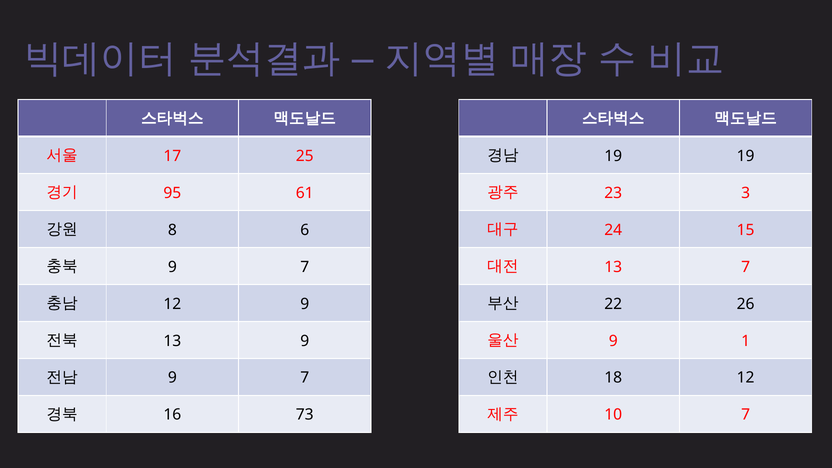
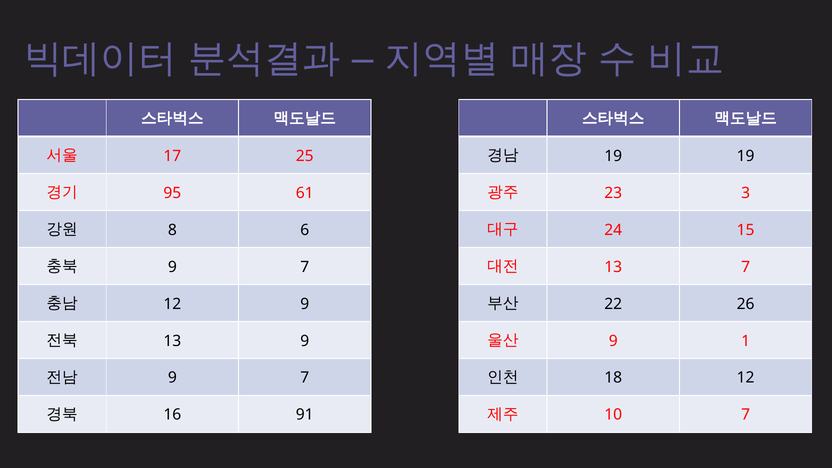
73: 73 -> 91
